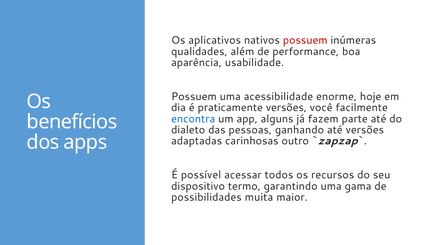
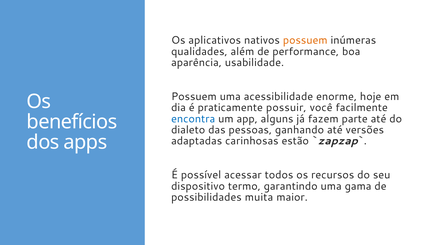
possuem at (305, 40) colour: red -> orange
praticamente versões: versões -> possuir
outro: outro -> estão
